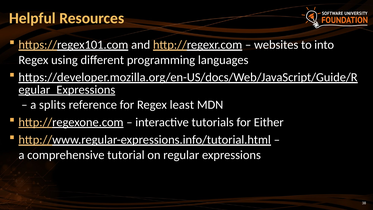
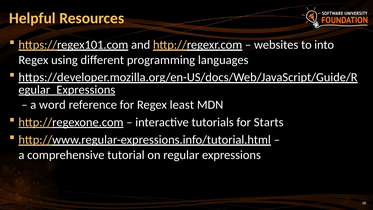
splits: splits -> word
Either: Either -> Starts
